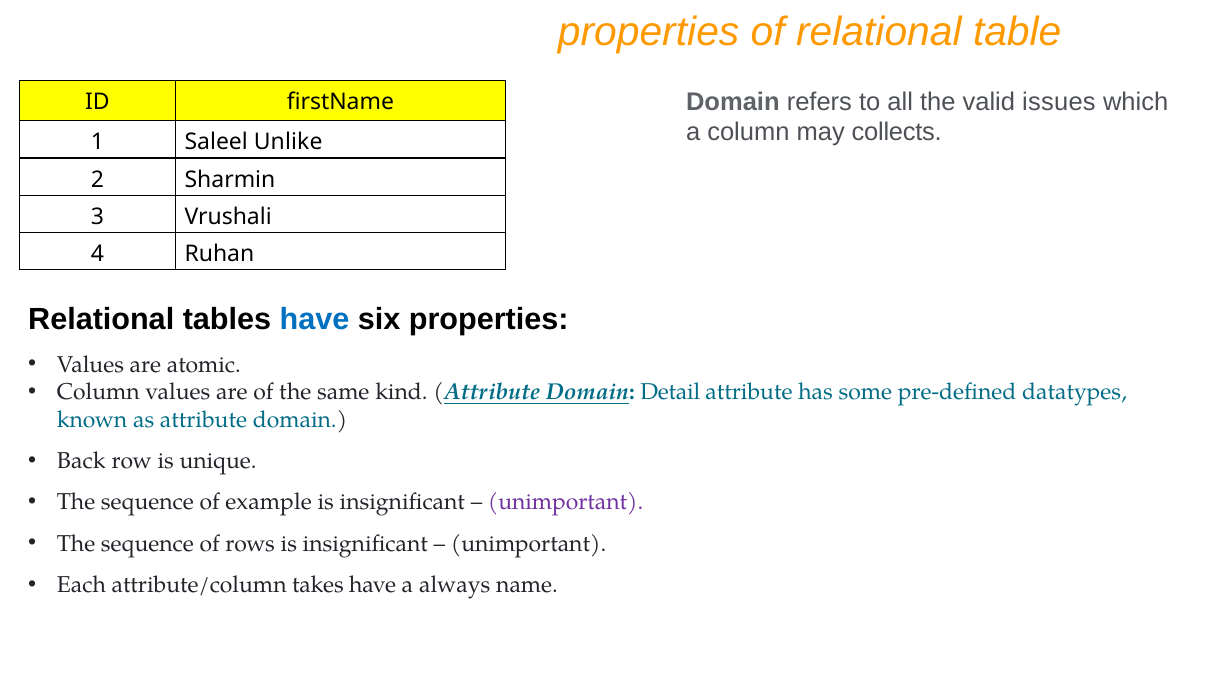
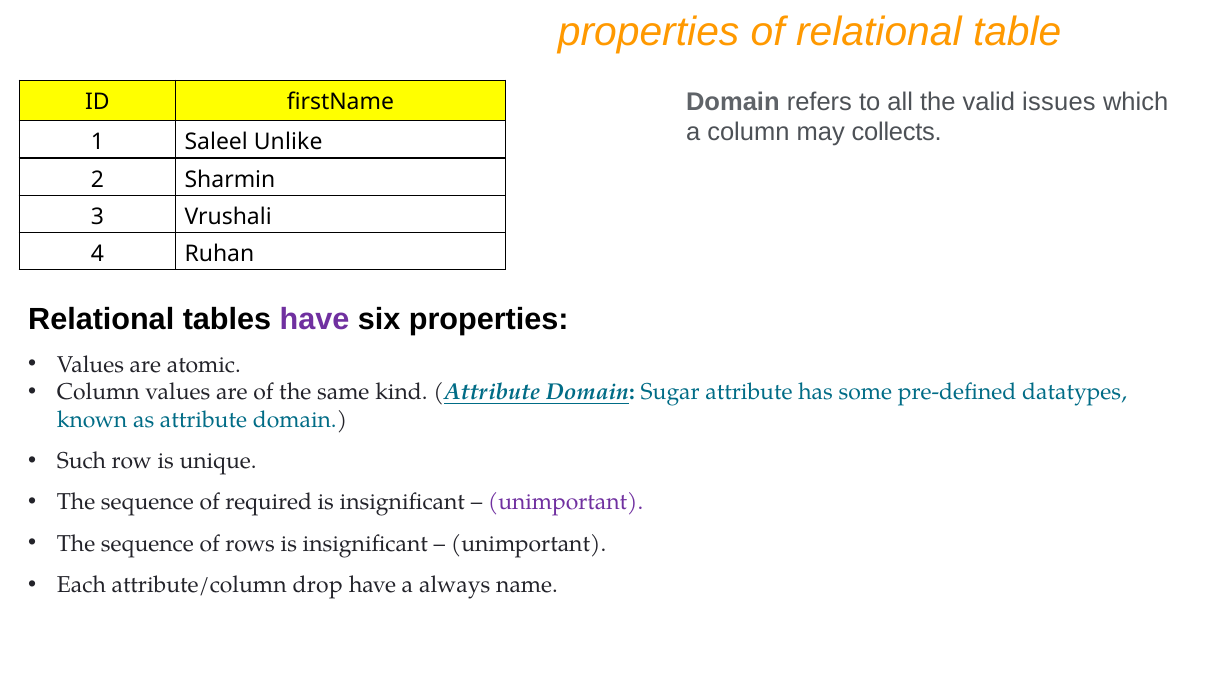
have at (314, 320) colour: blue -> purple
Detail: Detail -> Sugar
Back: Back -> Such
example: example -> required
takes: takes -> drop
